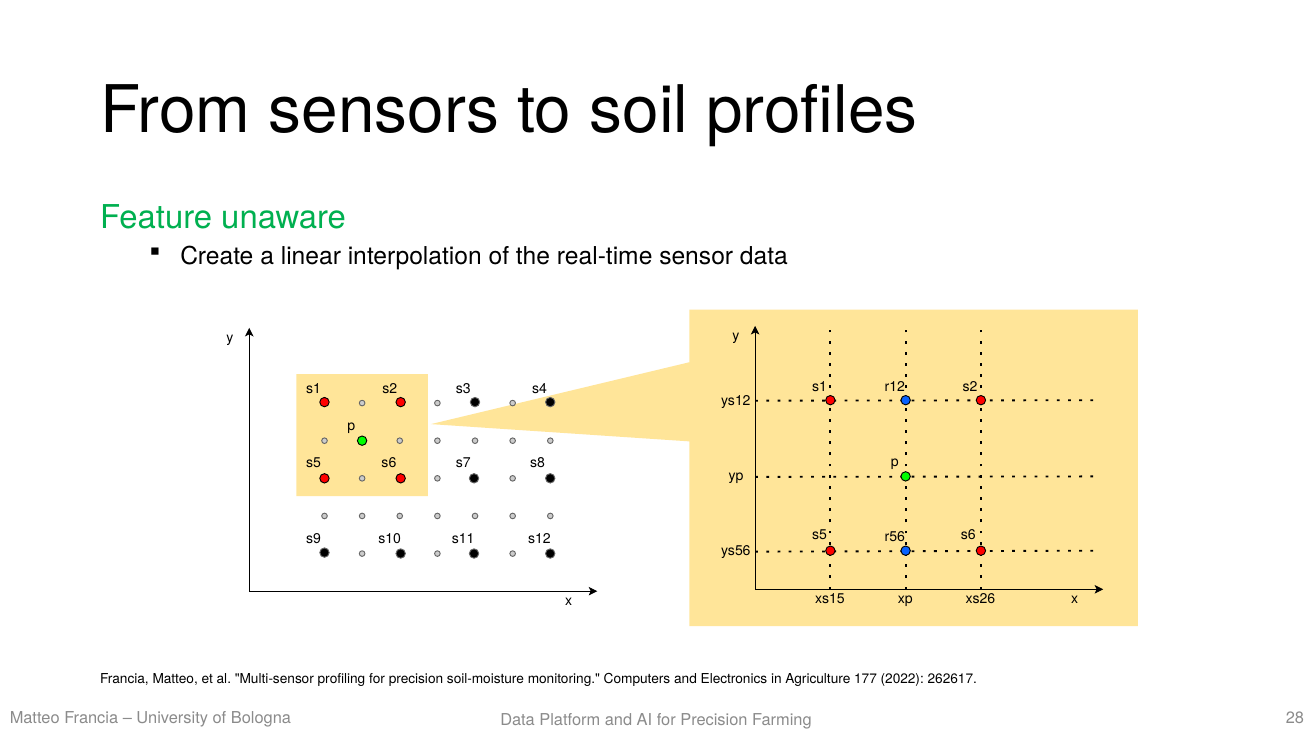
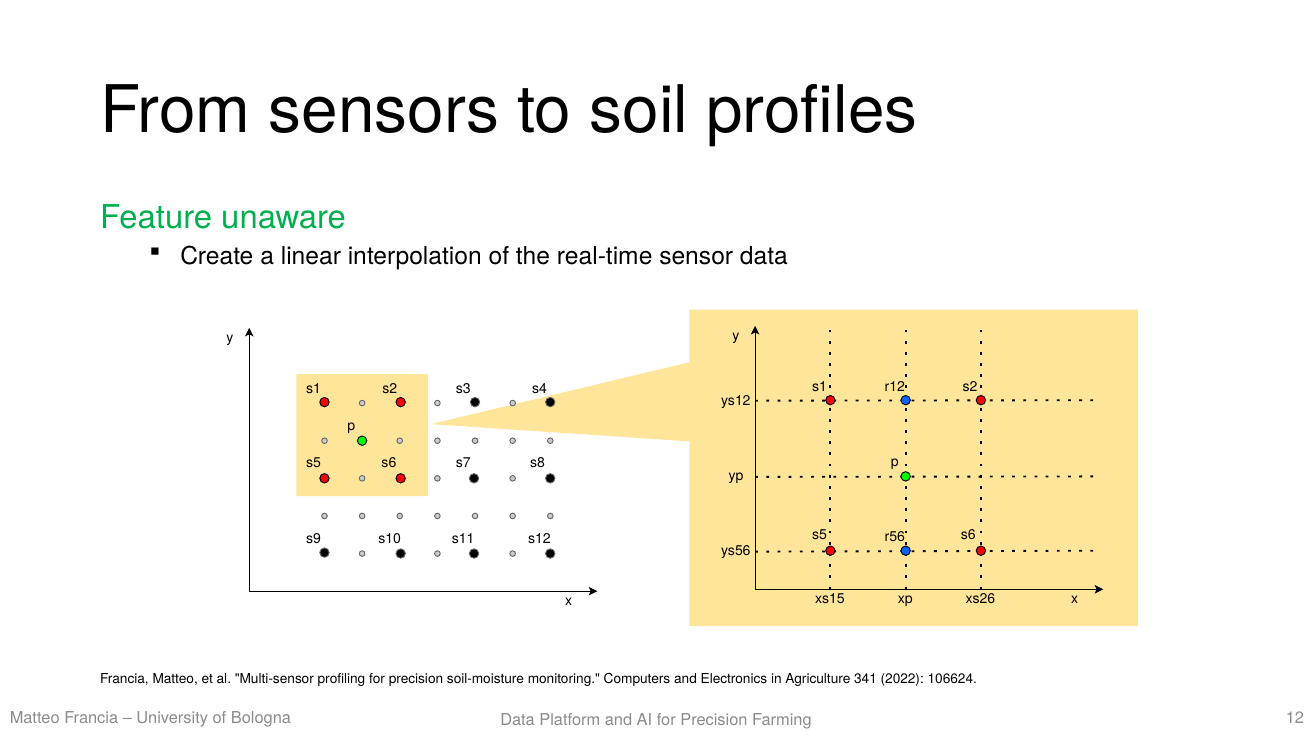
177: 177 -> 341
262617: 262617 -> 106624
28: 28 -> 12
